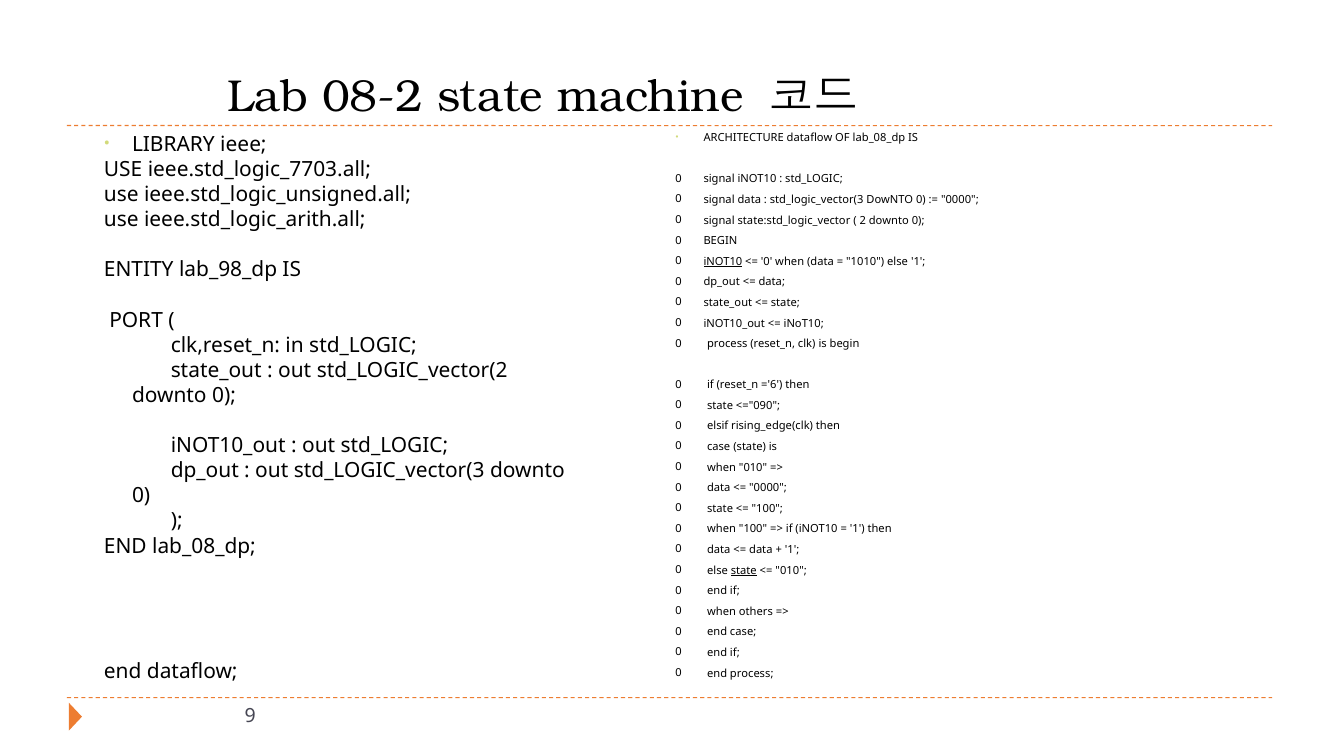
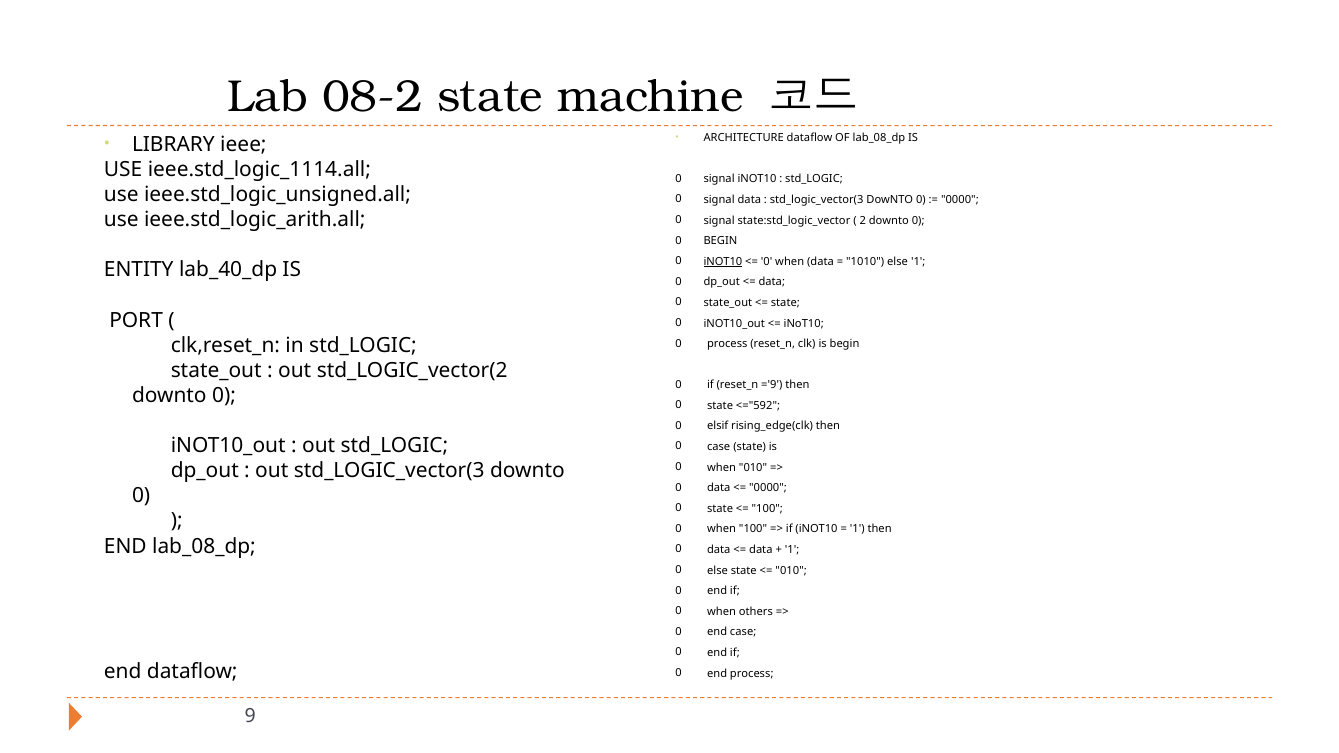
ieee.std_logic_7703.all: ieee.std_logic_7703.all -> ieee.std_logic_1114.all
lab_98_dp: lab_98_dp -> lab_40_dp
='6: ='6 -> ='9
<="090: <="090 -> <="592
state at (744, 571) underline: present -> none
